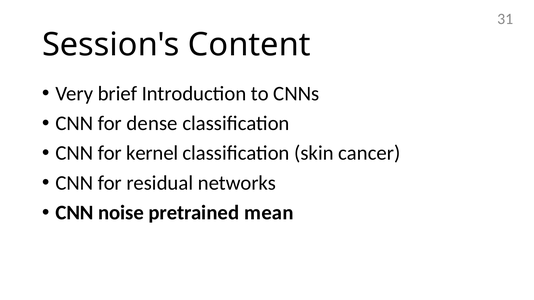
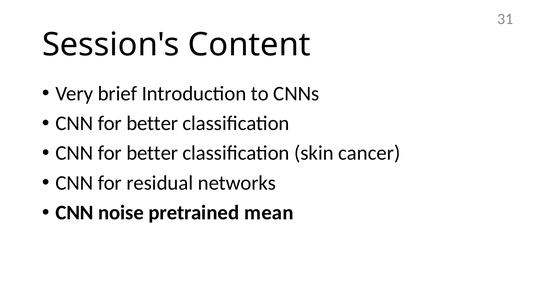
dense at (152, 123): dense -> better
kernel at (152, 153): kernel -> better
